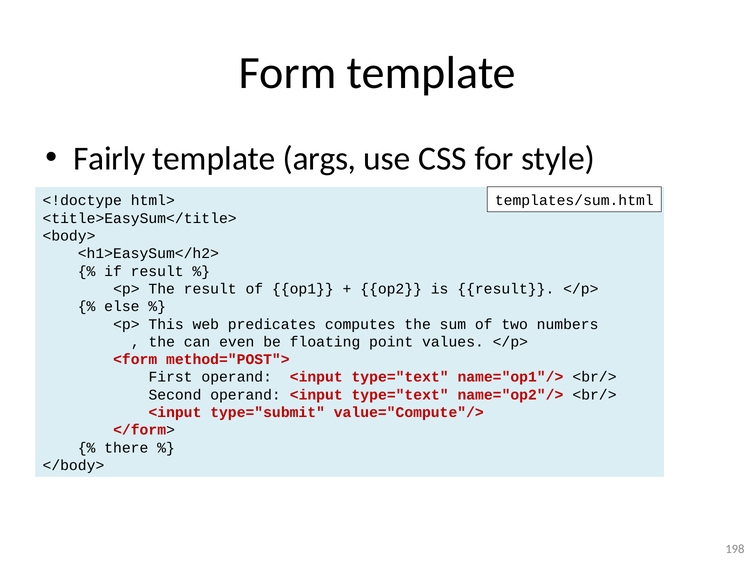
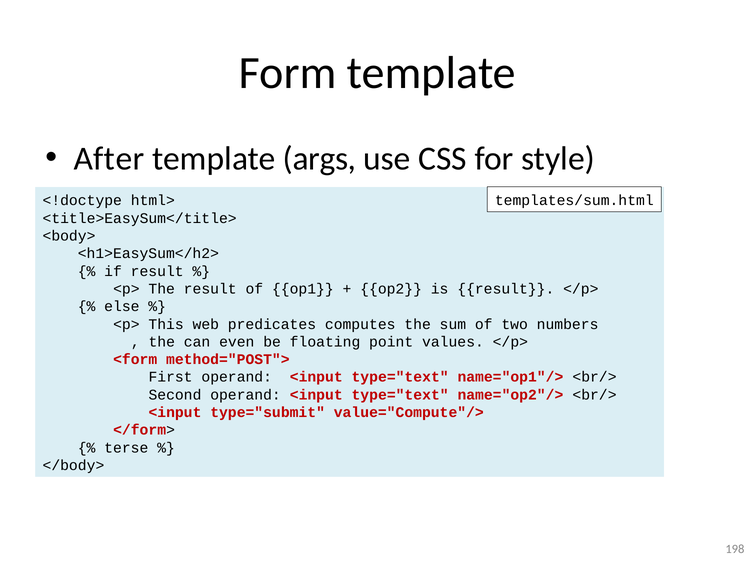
Fairly: Fairly -> After
there: there -> terse
